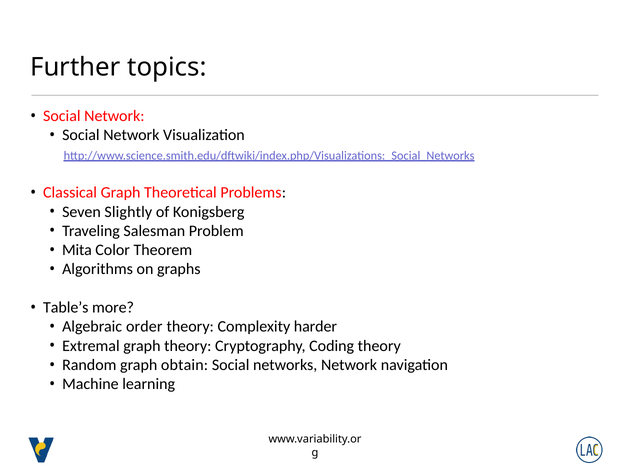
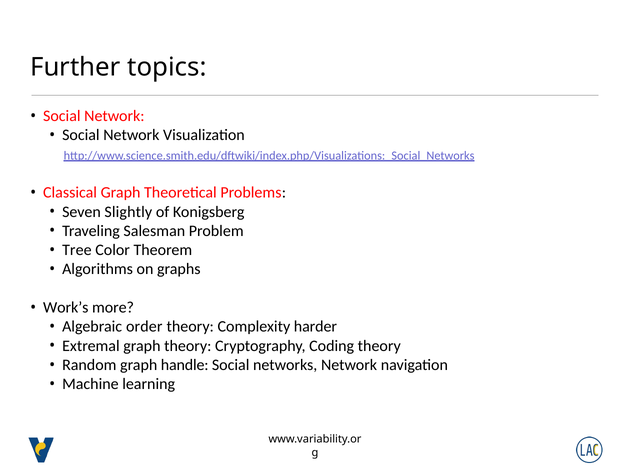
Mita: Mita -> Tree
Table’s: Table’s -> Work’s
obtain: obtain -> handle
